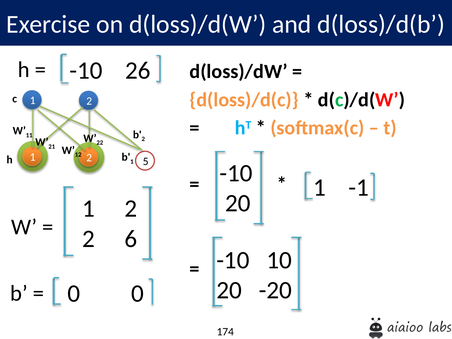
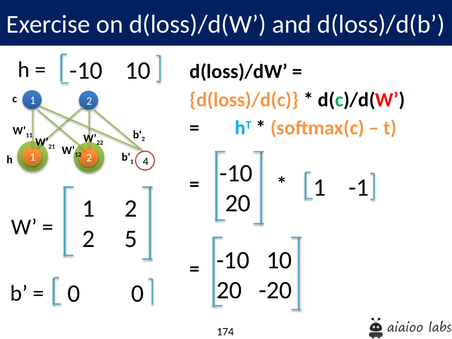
26 at (138, 71): 26 -> 10
5: 5 -> 4
6: 6 -> 5
